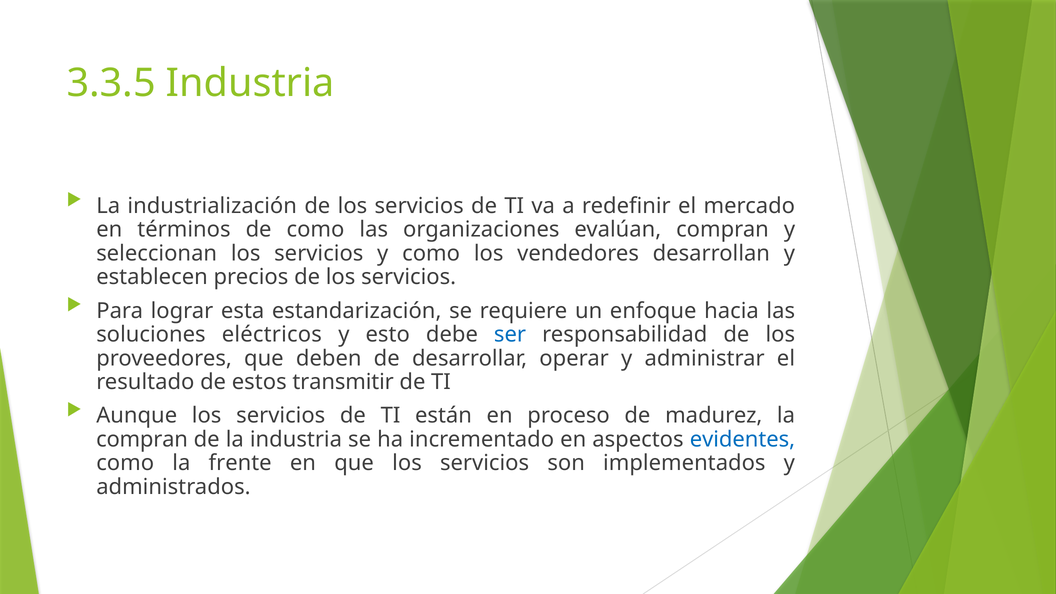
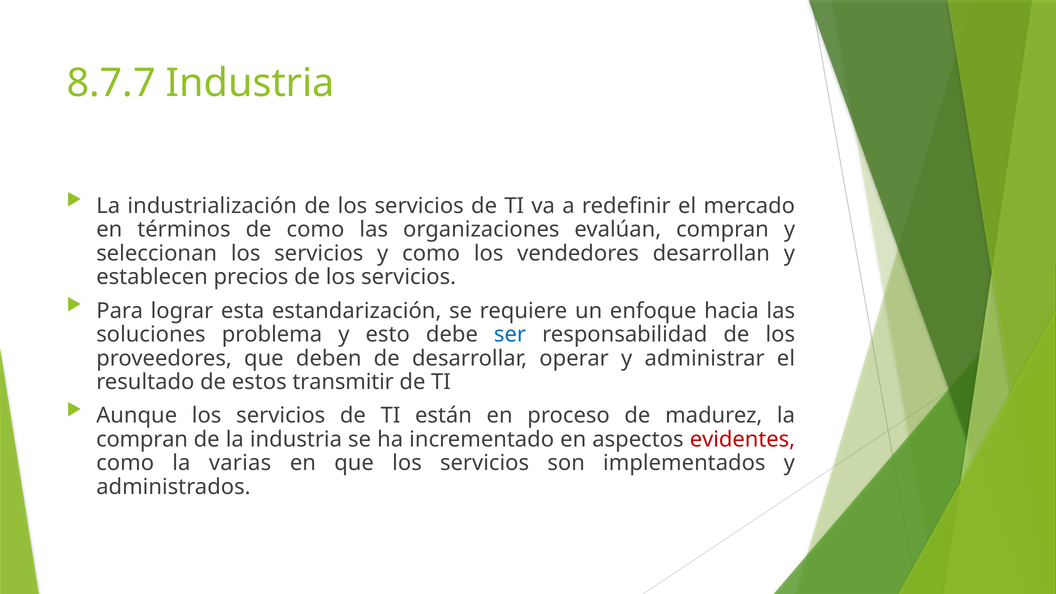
3.3.5: 3.3.5 -> 8.7.7
eléctricos: eléctricos -> problema
evidentes colour: blue -> red
frente: frente -> varias
